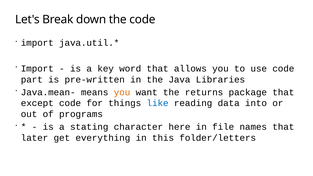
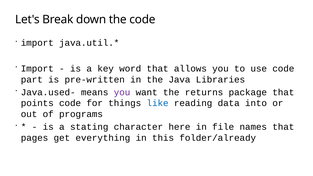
Java.mean-: Java.mean- -> Java.used-
you at (122, 92) colour: orange -> purple
except: except -> points
later: later -> pages
folder/letters: folder/letters -> folder/already
